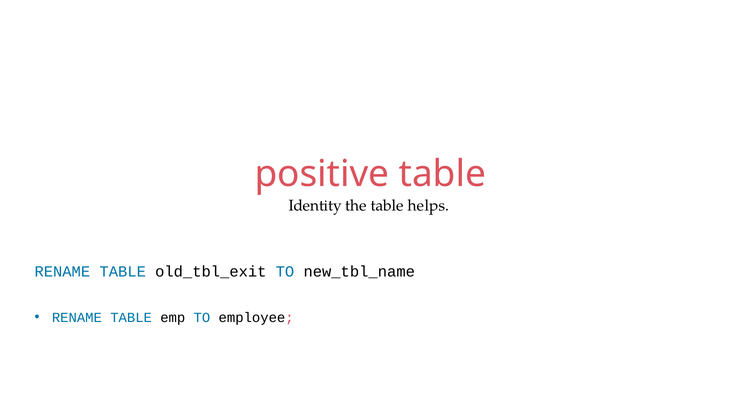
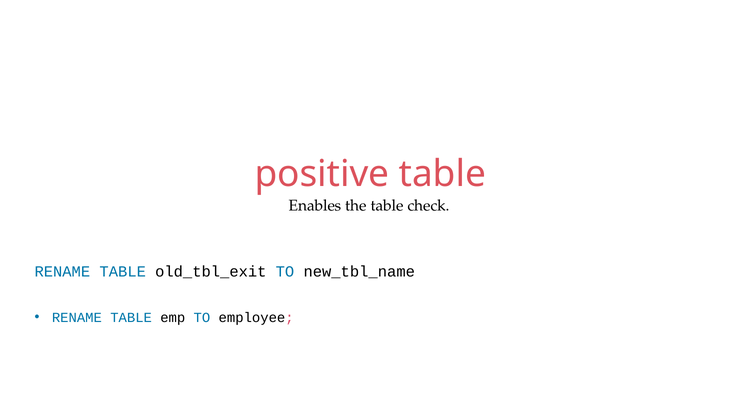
Identity: Identity -> Enables
helps: helps -> check
